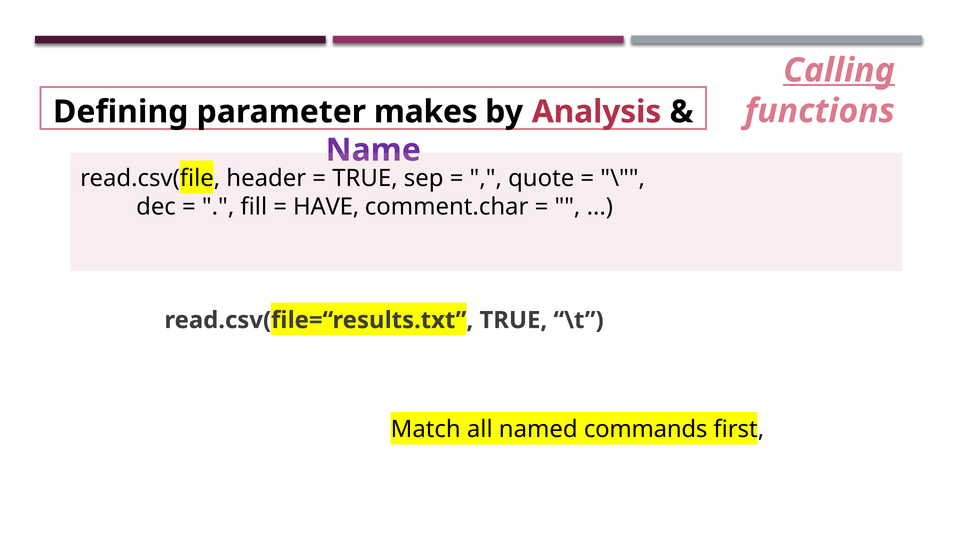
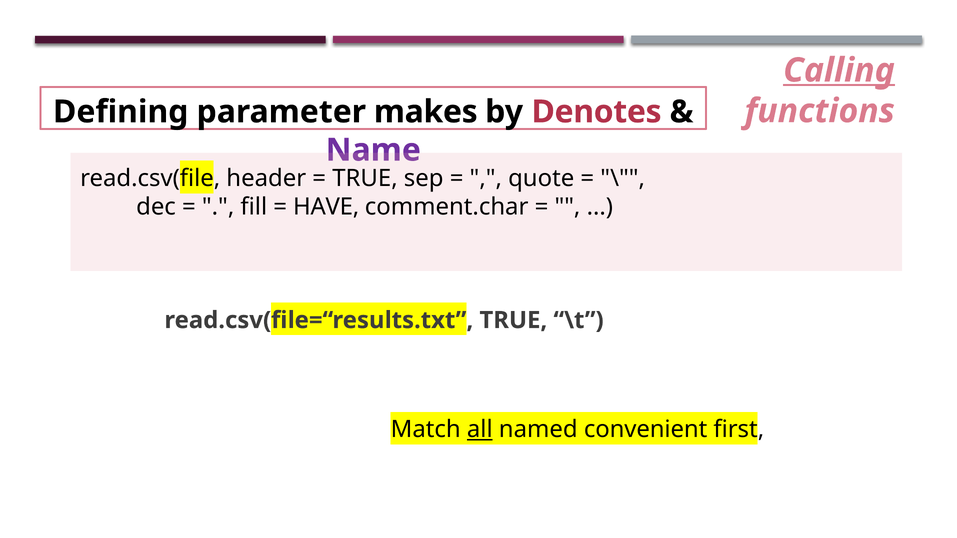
Analysis: Analysis -> Denotes
all underline: none -> present
commands: commands -> convenient
